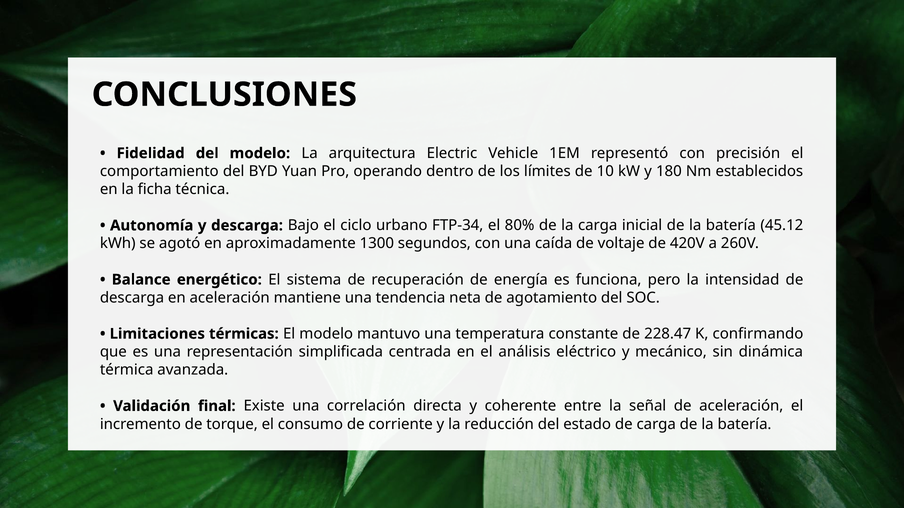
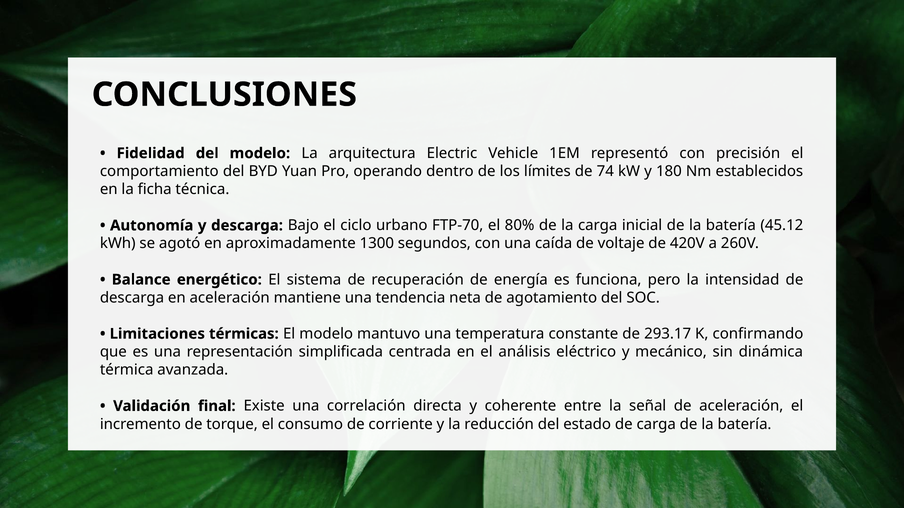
10: 10 -> 74
FTP-34: FTP-34 -> FTP-70
228.47: 228.47 -> 293.17
